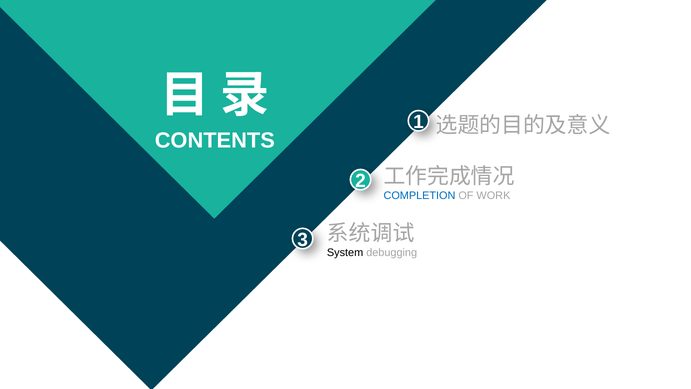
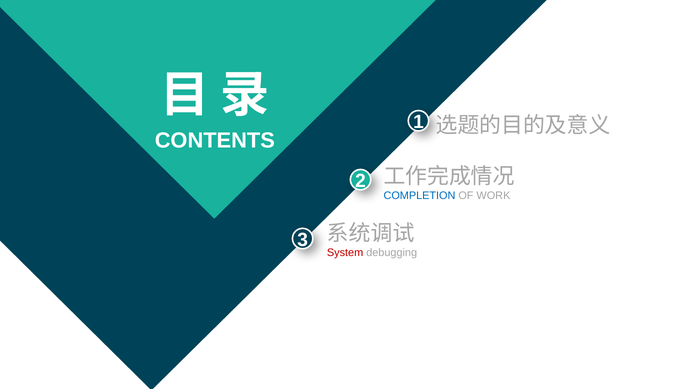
System colour: black -> red
